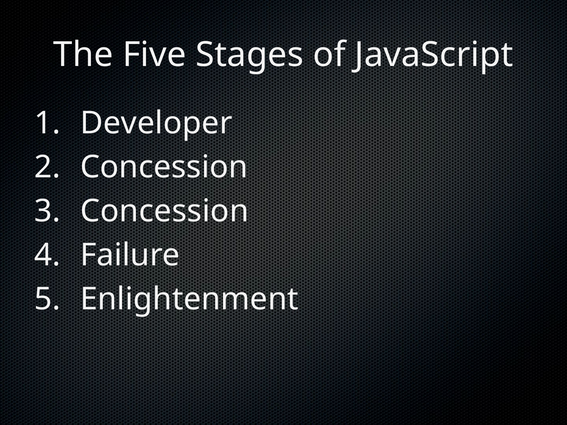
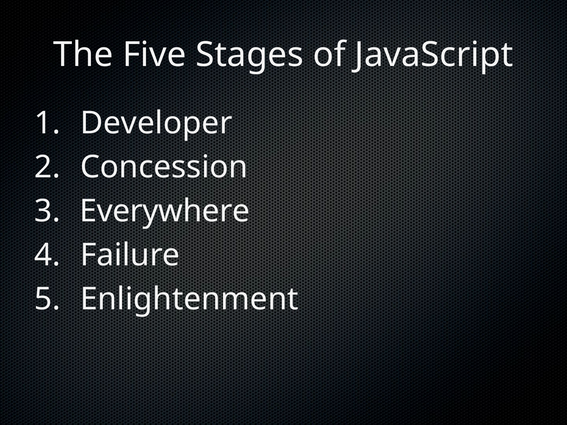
Concession at (164, 211): Concession -> Everywhere
